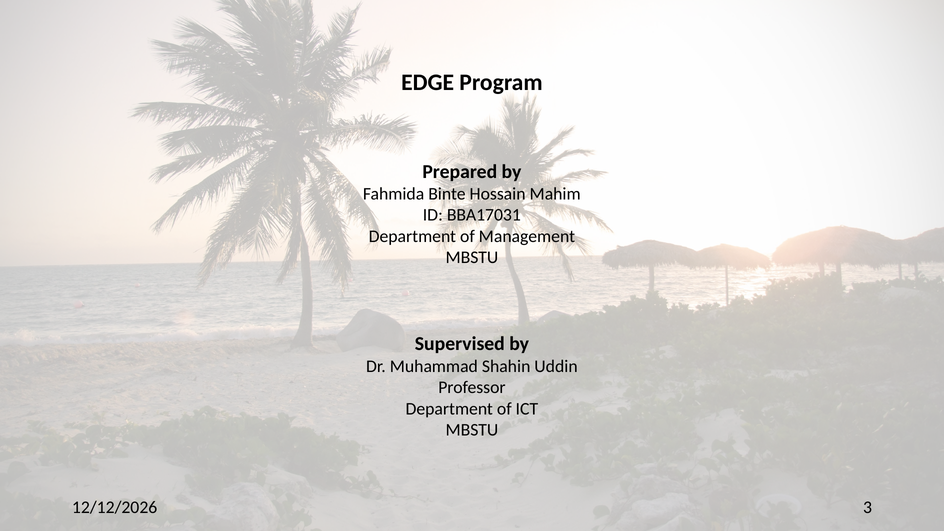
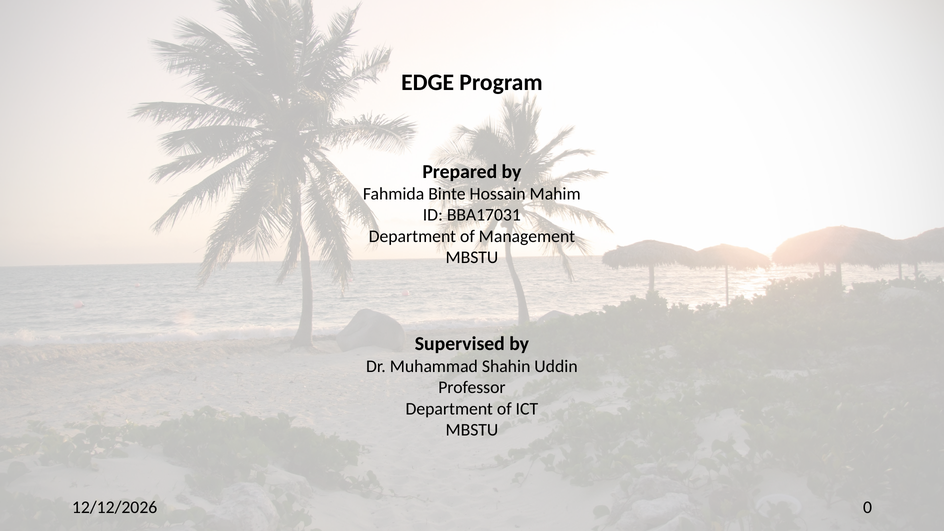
3: 3 -> 0
